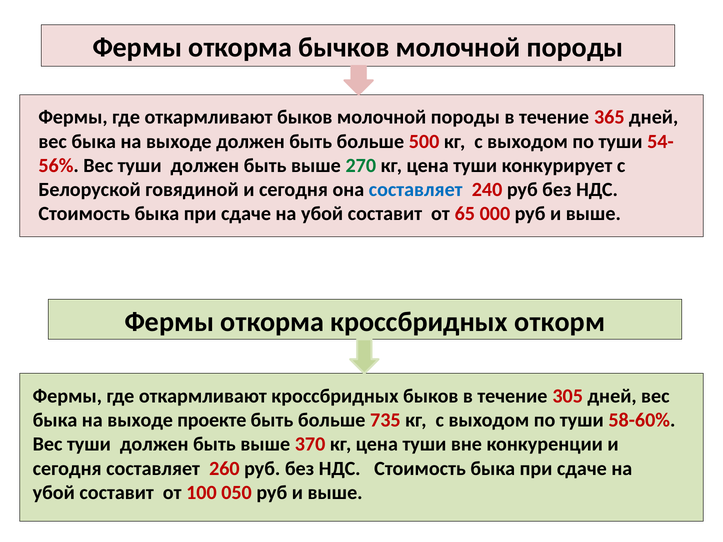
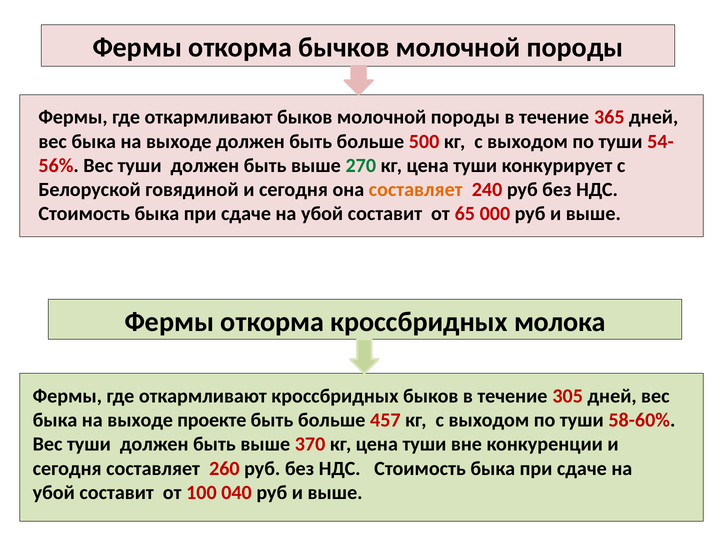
составляет at (416, 190) colour: blue -> orange
откорм: откорм -> молока
735: 735 -> 457
050: 050 -> 040
